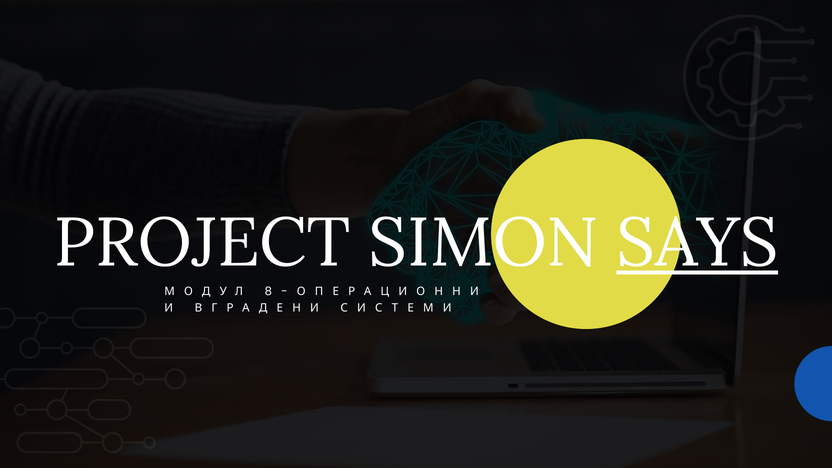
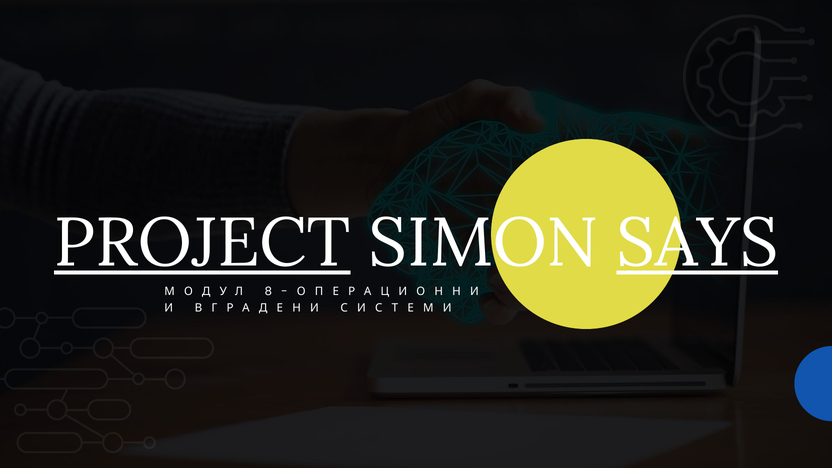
PROJECT underline: none -> present
